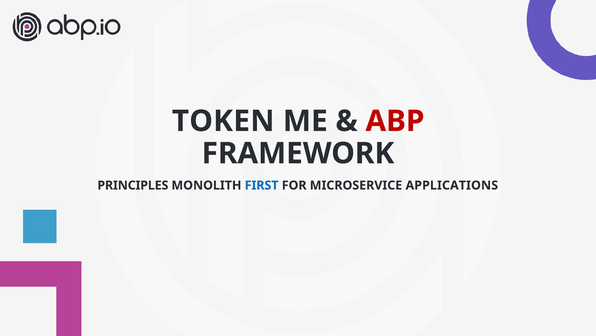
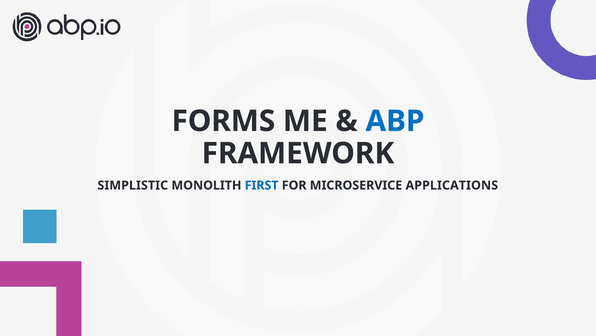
TOKEN: TOKEN -> FORMS
ABP colour: red -> blue
PRINCIPLES: PRINCIPLES -> SIMPLISTIC
